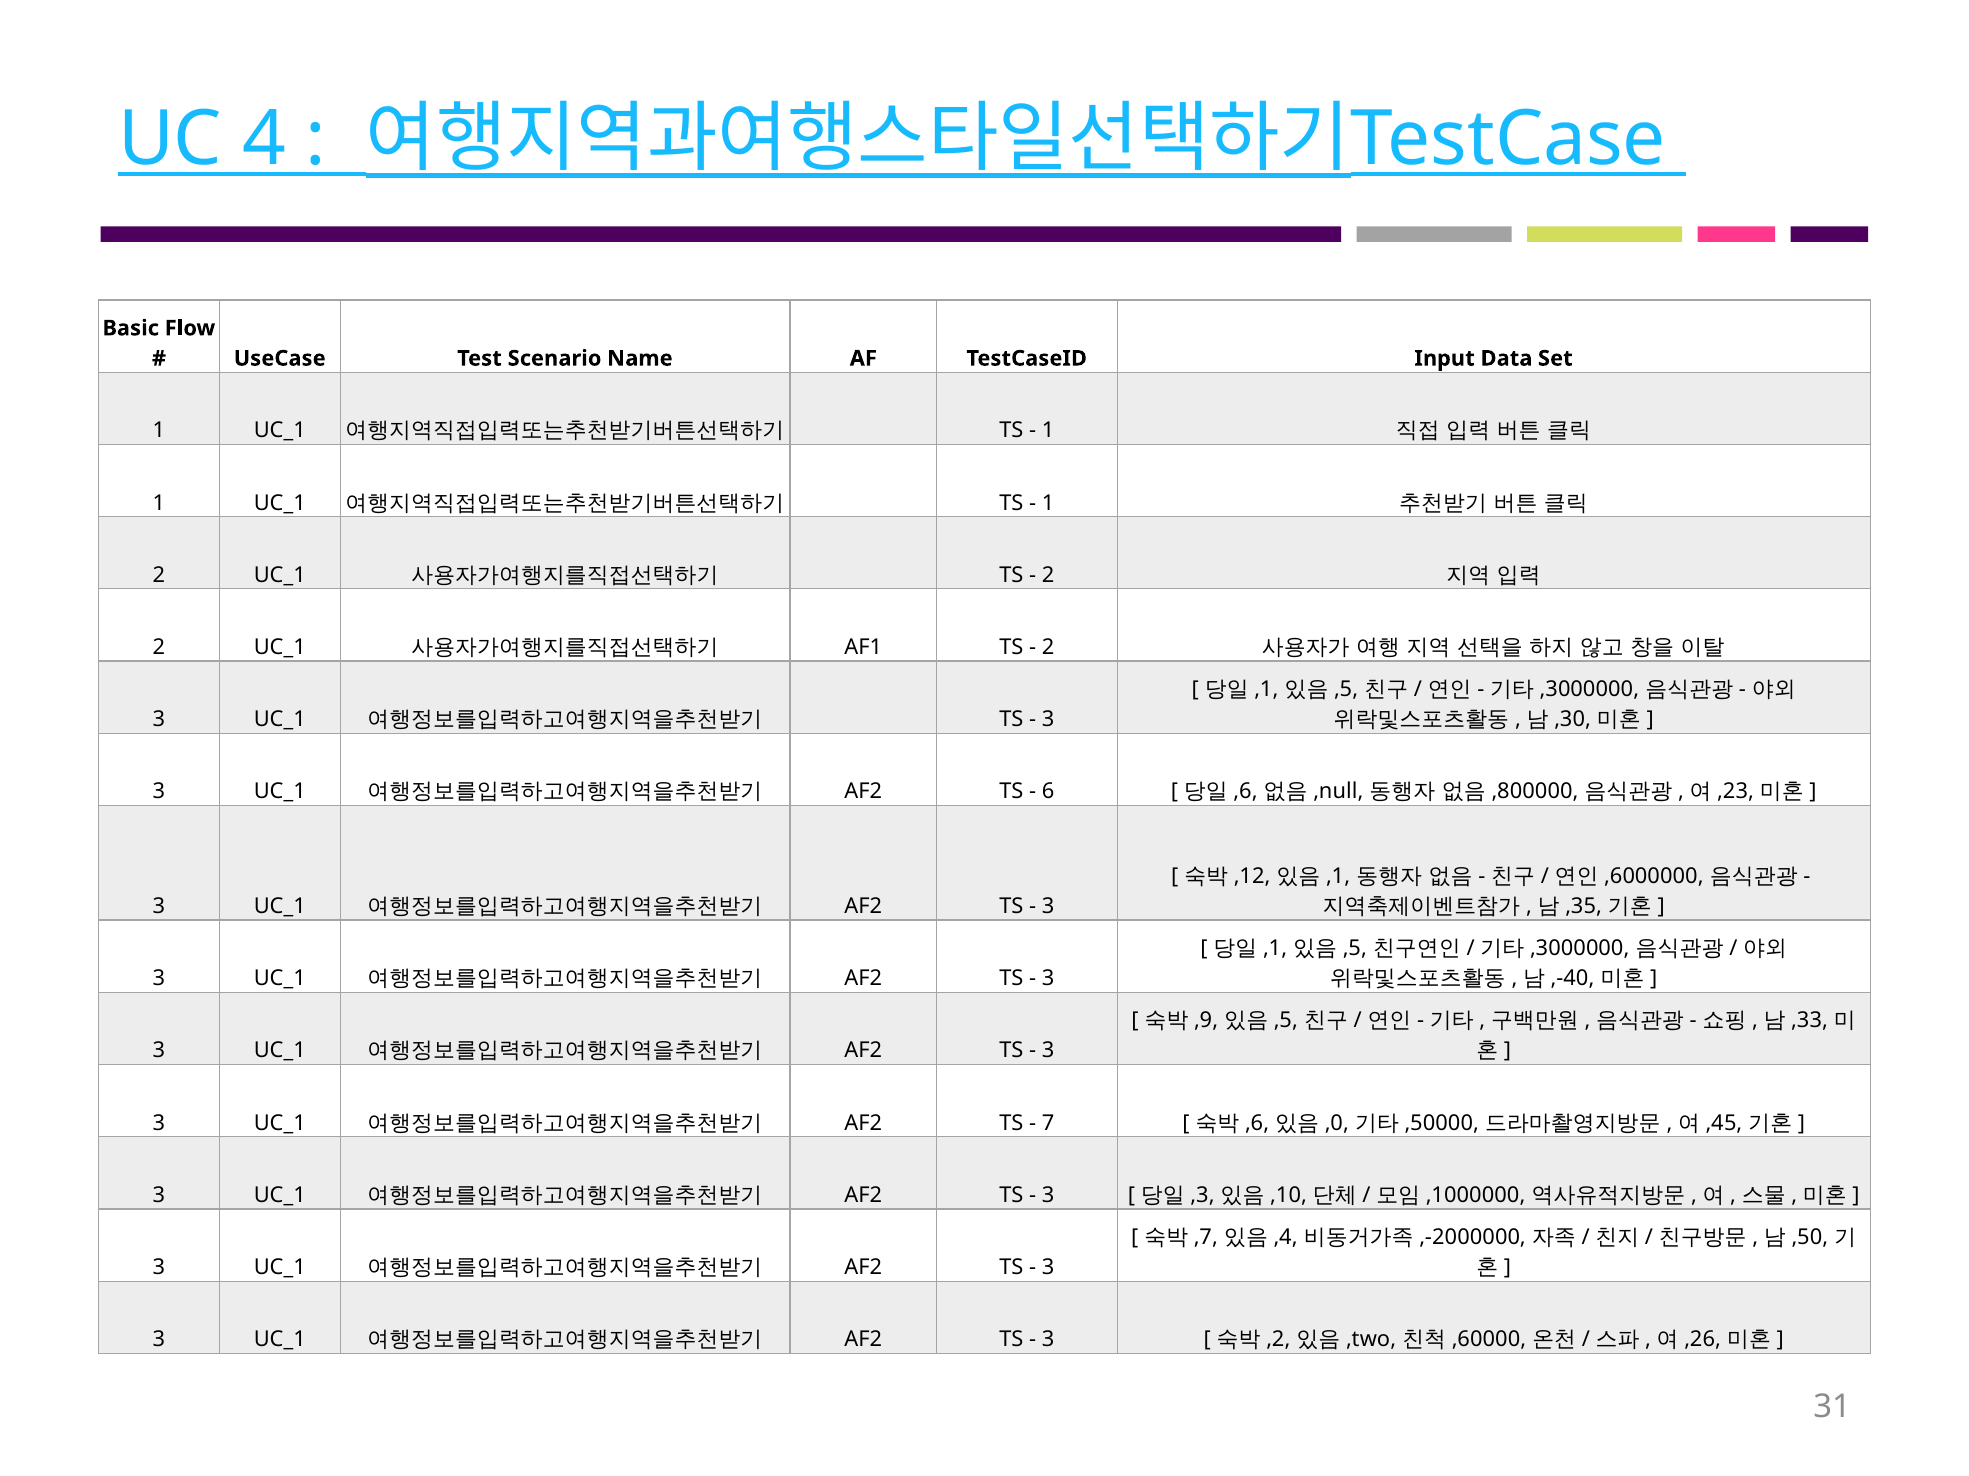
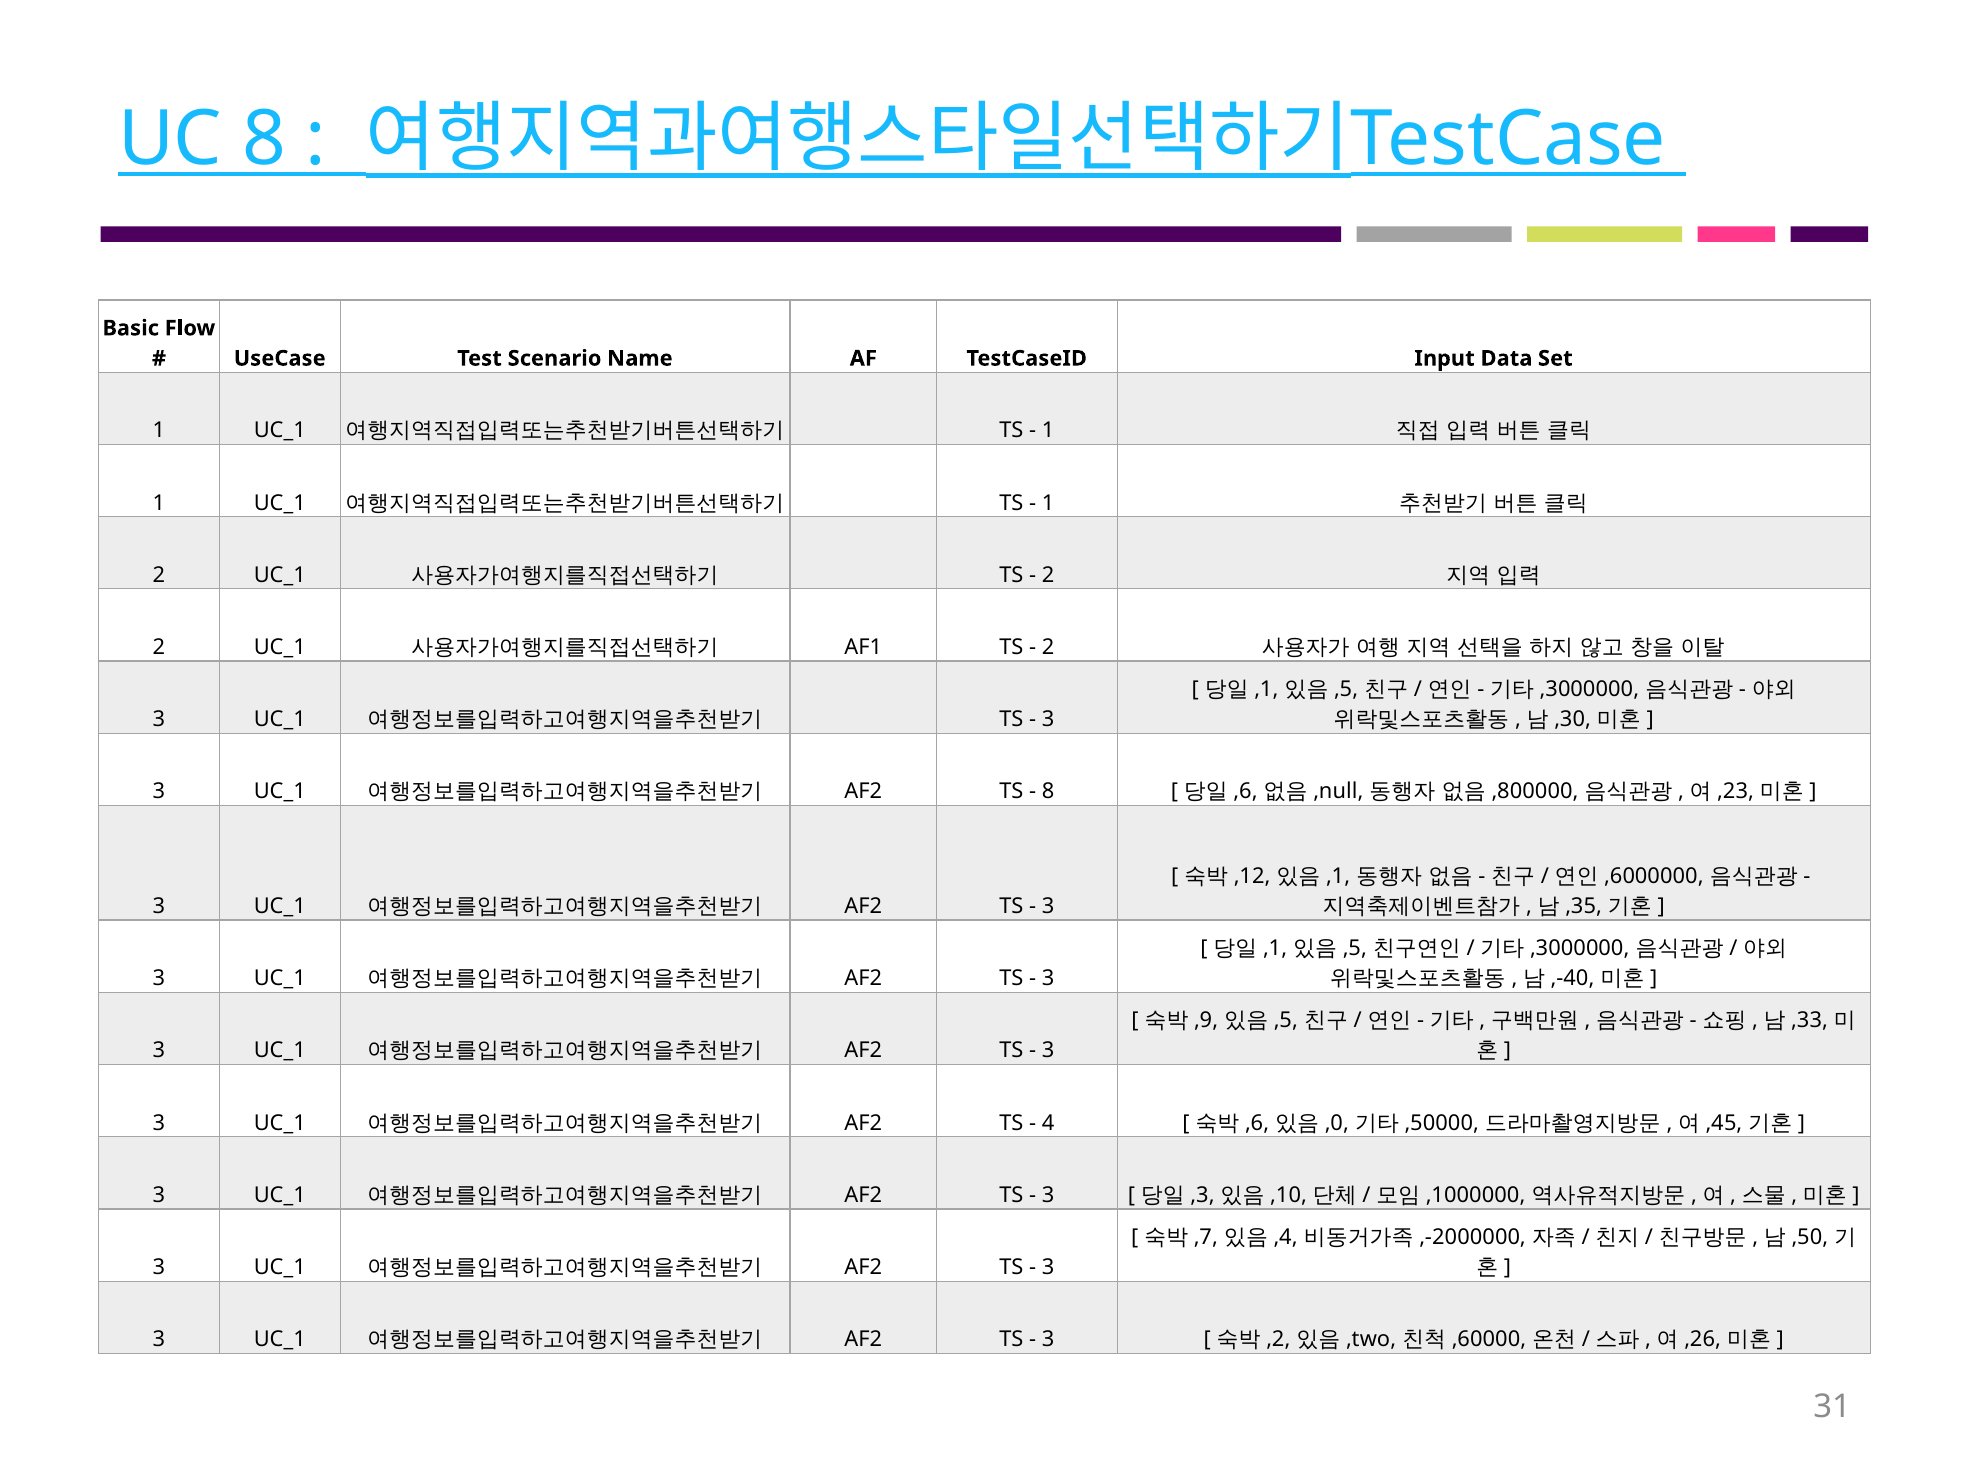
UC 4: 4 -> 8
6 at (1048, 792): 6 -> 8
7: 7 -> 4
